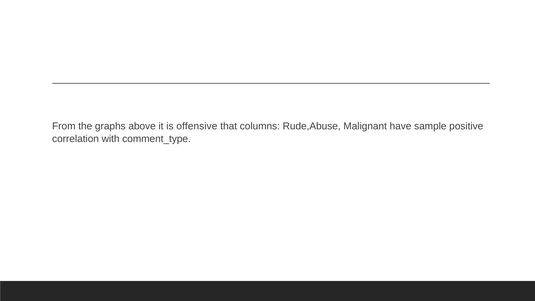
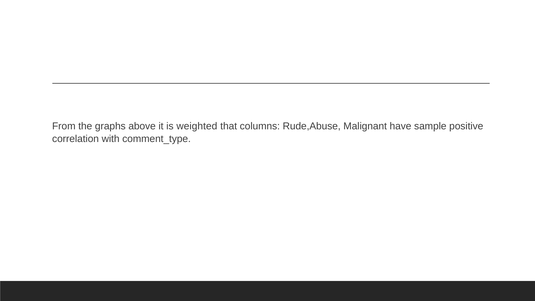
offensive: offensive -> weighted
